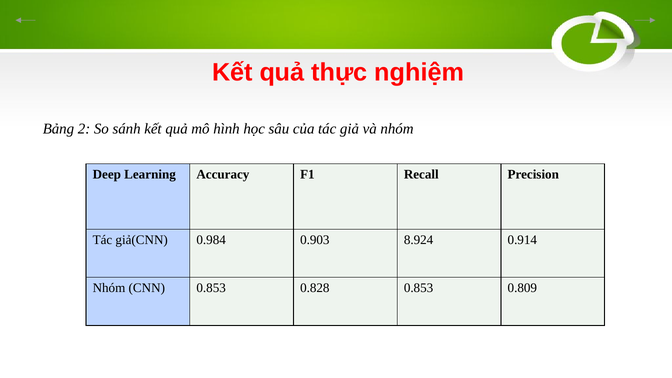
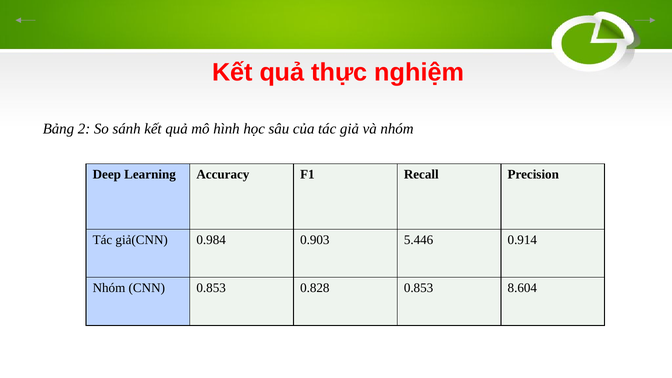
8.924: 8.924 -> 5.446
0.809: 0.809 -> 8.604
